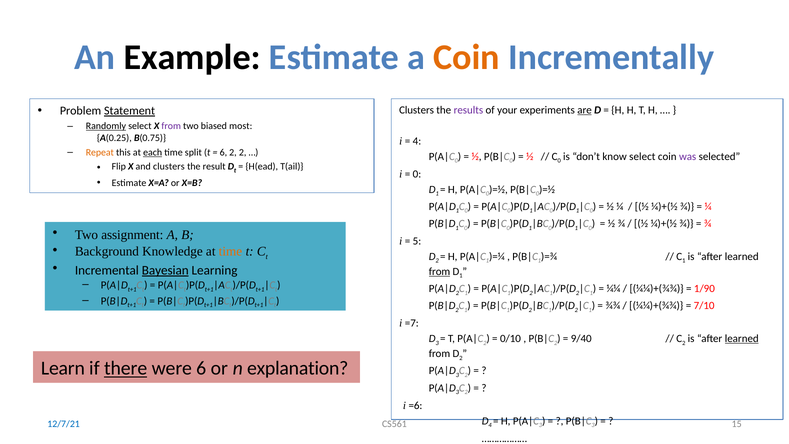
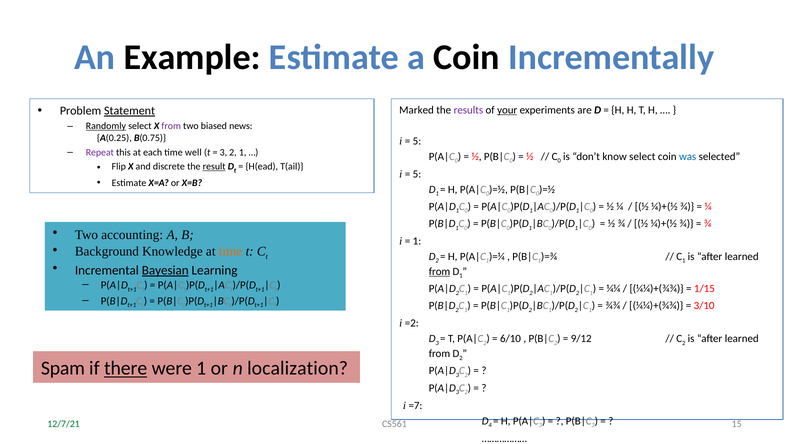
Coin at (466, 57) colour: orange -> black
Clusters at (417, 110): Clusters -> Marked
your underline: none -> present
are underline: present -> none
most: most -> news
4 at (417, 141): 4 -> 5
Repeat colour: orange -> purple
each underline: present -> none
split: split -> well
6 at (223, 152): 6 -> 3
2 2: 2 -> 1
was colour: purple -> blue
and clusters: clusters -> discrete
result underline: none -> present
0 at (417, 174): 0 -> 5
assignment: assignment -> accounting
5 at (417, 241): 5 -> 1
1/90: 1/90 -> 1/15
7/10: 7/10 -> 3/10
=7: =7 -> =2
0/10: 0/10 -> 6/10
9/40: 9/40 -> 9/12
learned at (742, 339) underline: present -> none
Learn: Learn -> Spam
were 6: 6 -> 1
explanation: explanation -> localization
=6: =6 -> =7
12/7/21 colour: blue -> green
